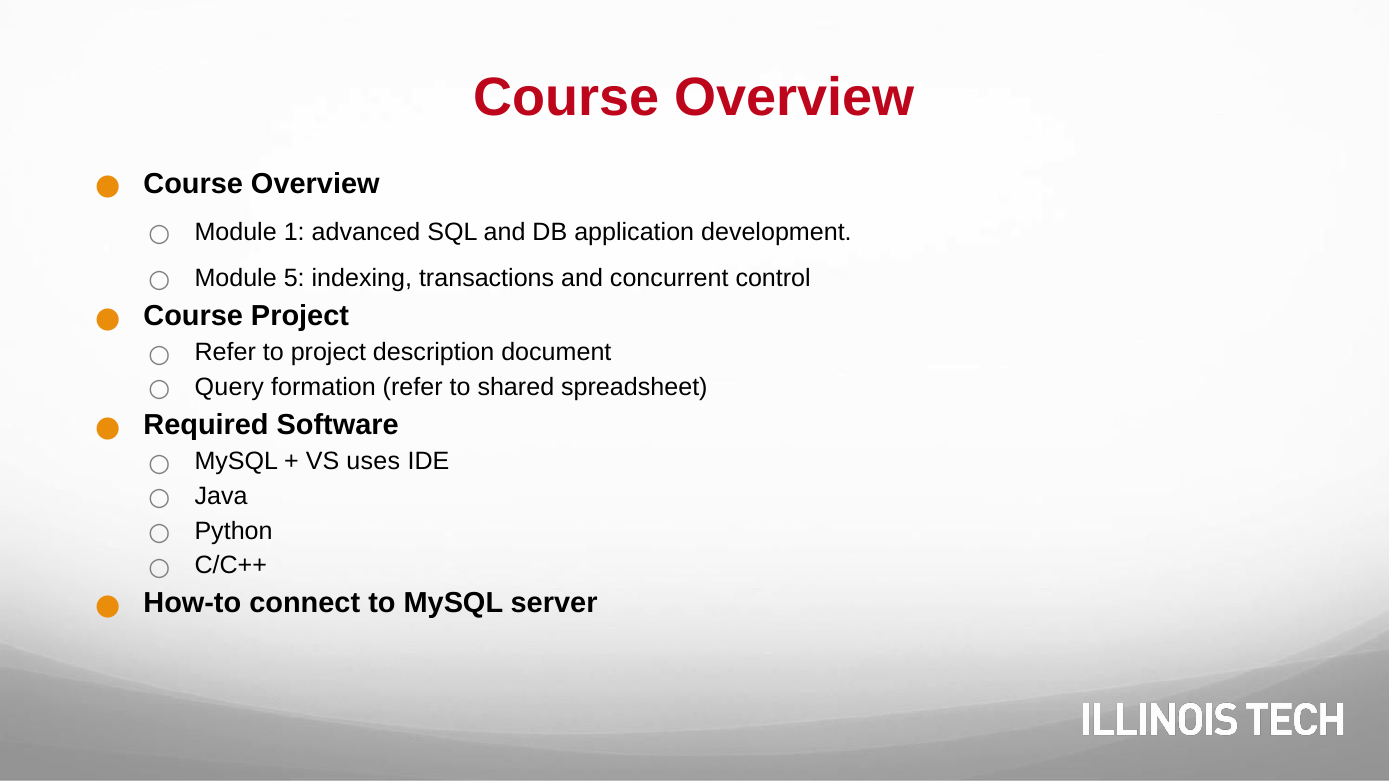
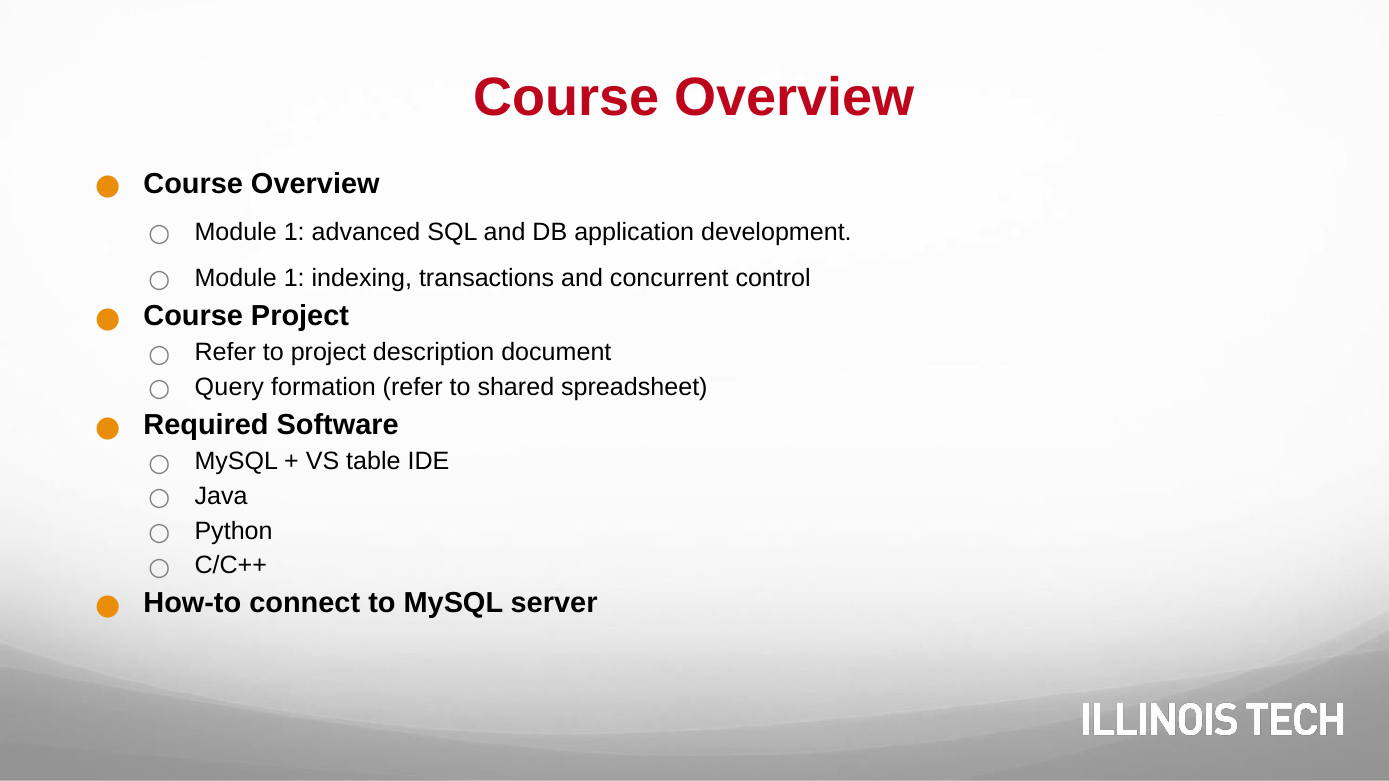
5 at (294, 278): 5 -> 1
uses: uses -> table
